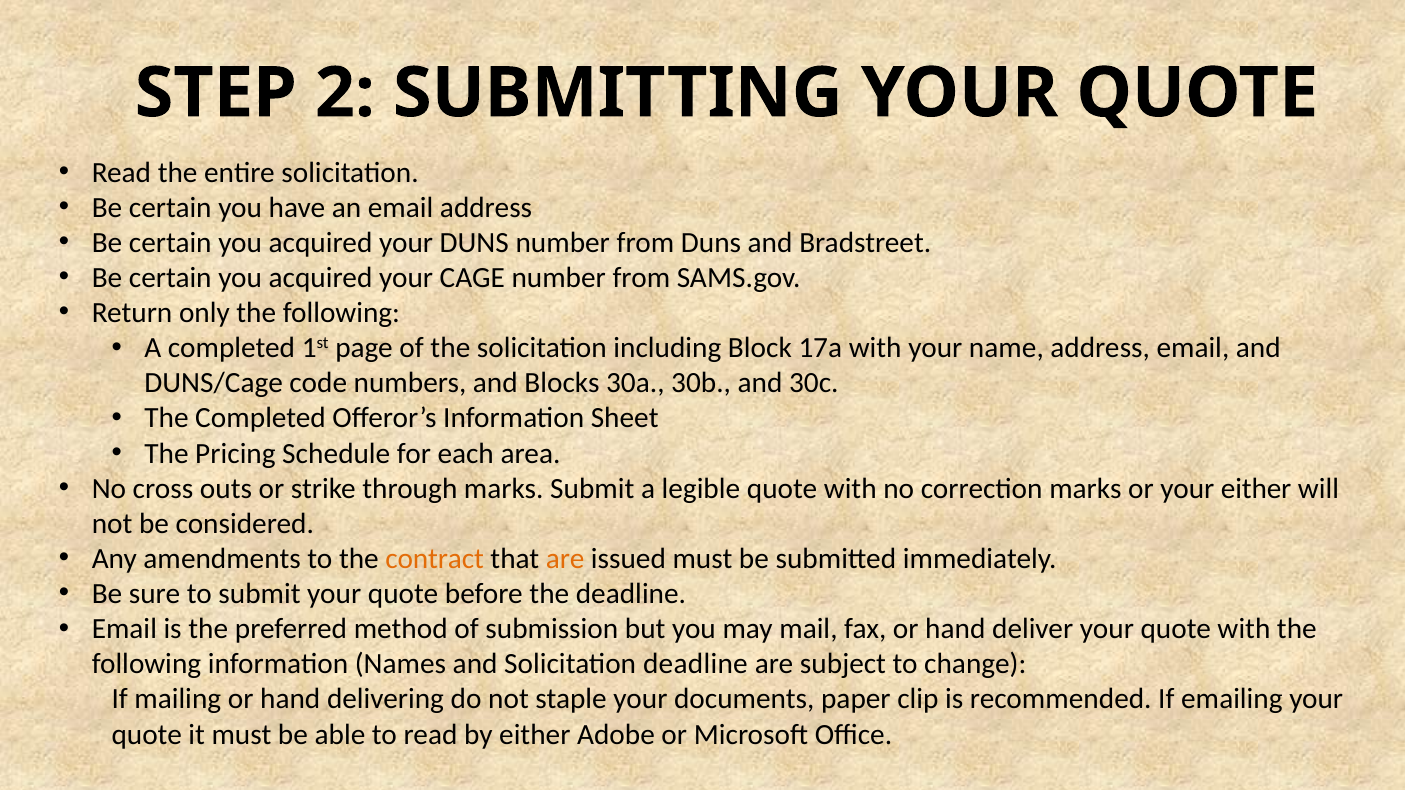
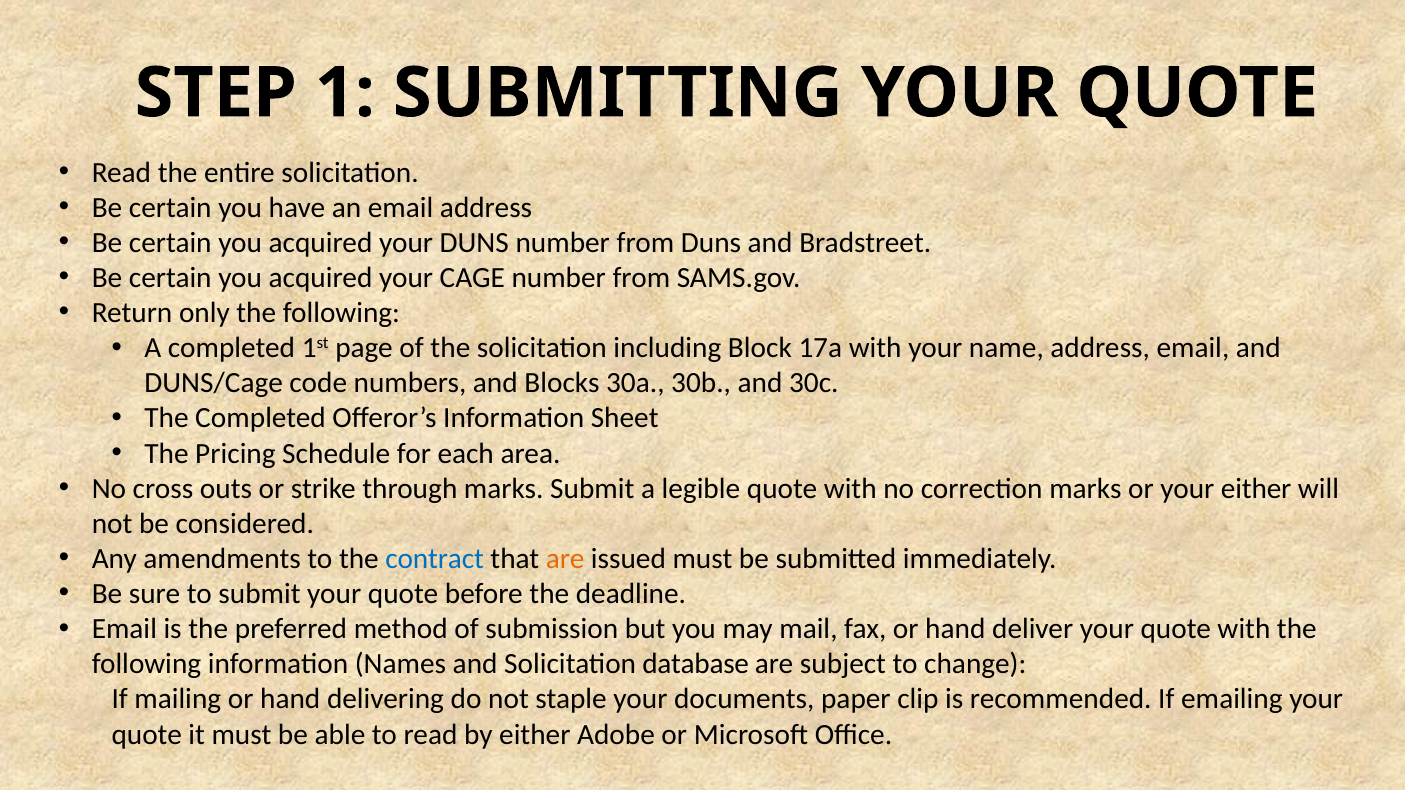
2: 2 -> 1
contract colour: orange -> blue
Solicitation deadline: deadline -> database
